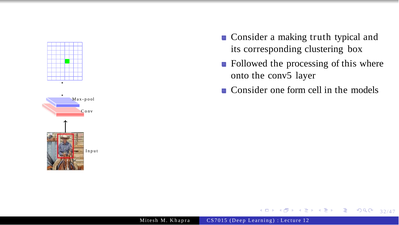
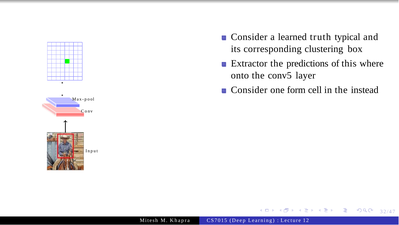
making: making -> learned
Followed: Followed -> Extractor
processing: processing -> predictions
models: models -> instead
